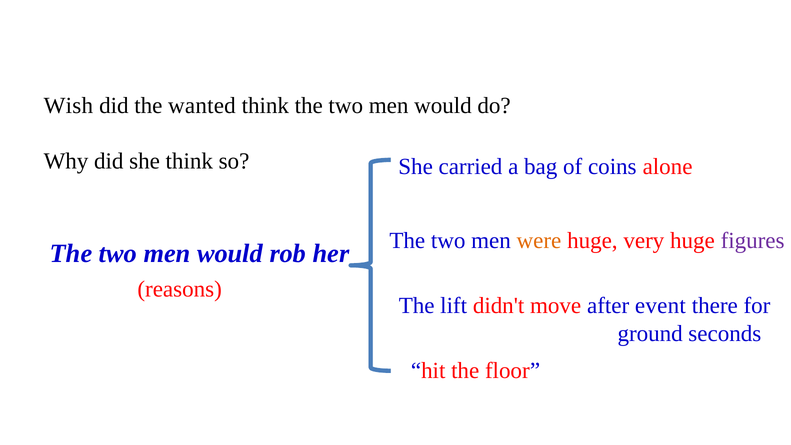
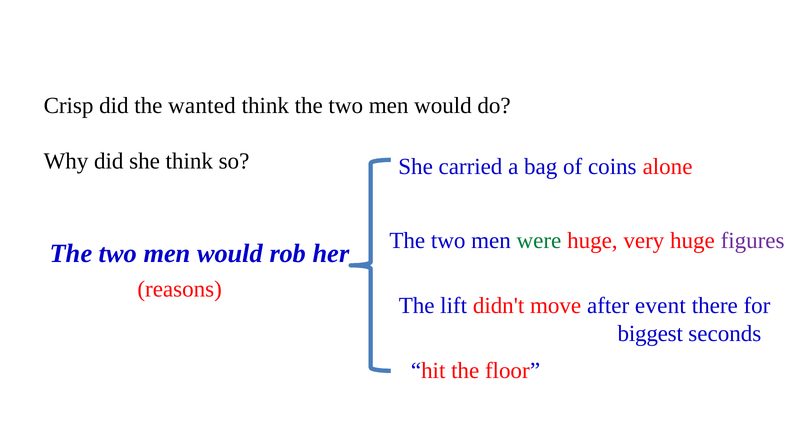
Wish: Wish -> Crisp
were colour: orange -> green
ground: ground -> biggest
